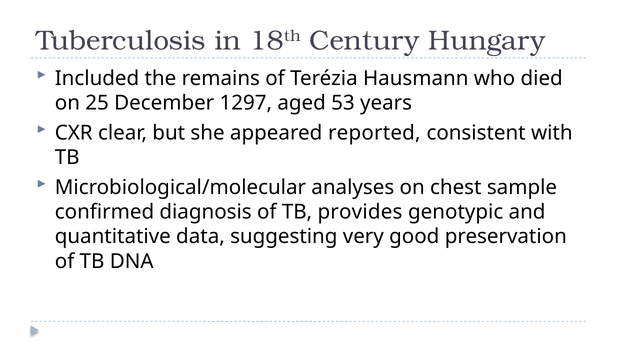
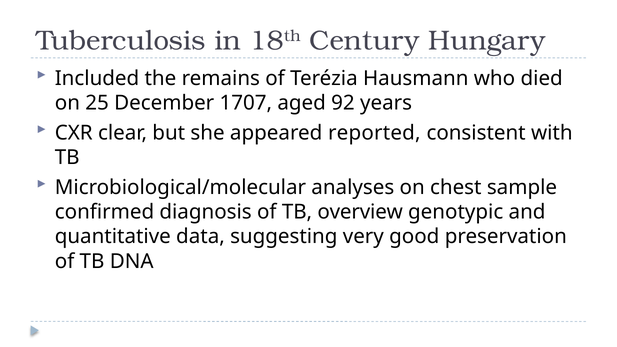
1297: 1297 -> 1707
53: 53 -> 92
provides: provides -> overview
